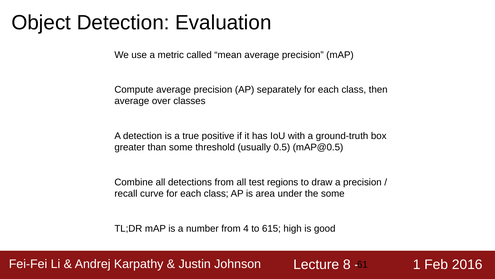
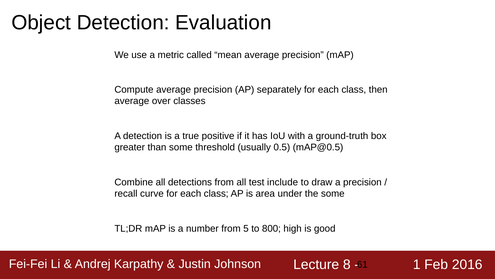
regions: regions -> include
4: 4 -> 5
615: 615 -> 800
